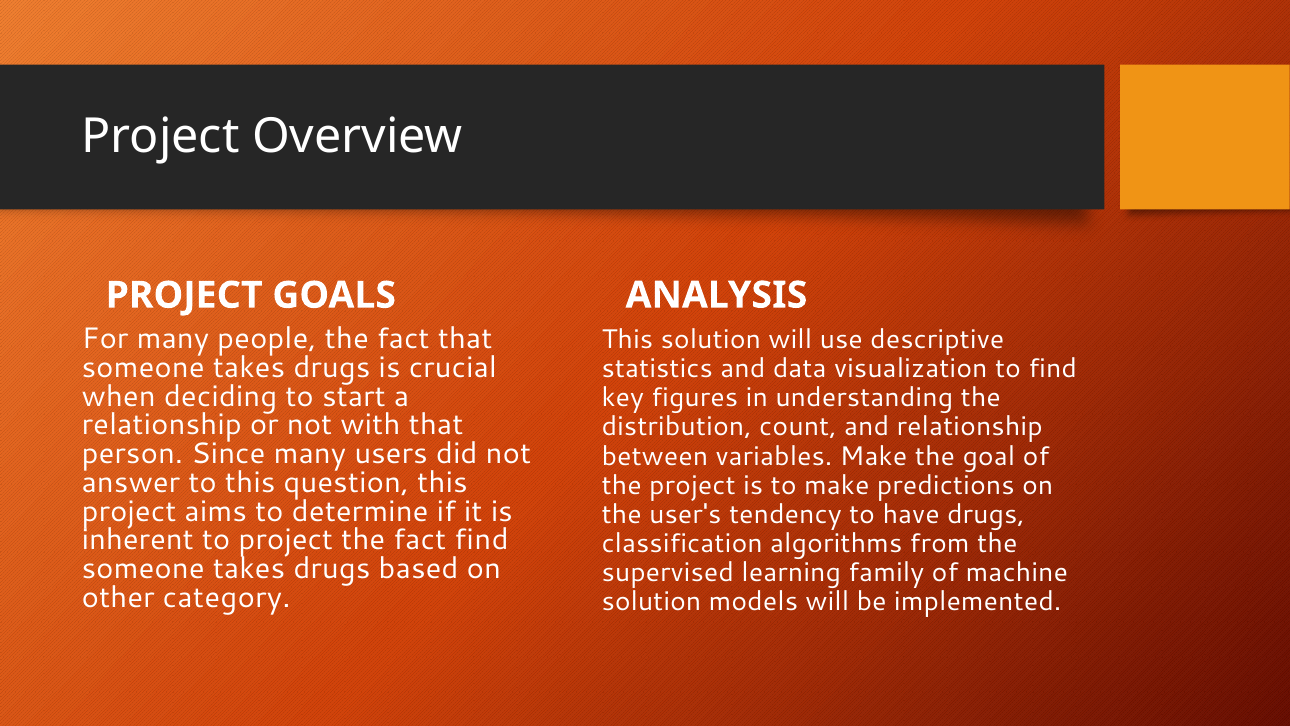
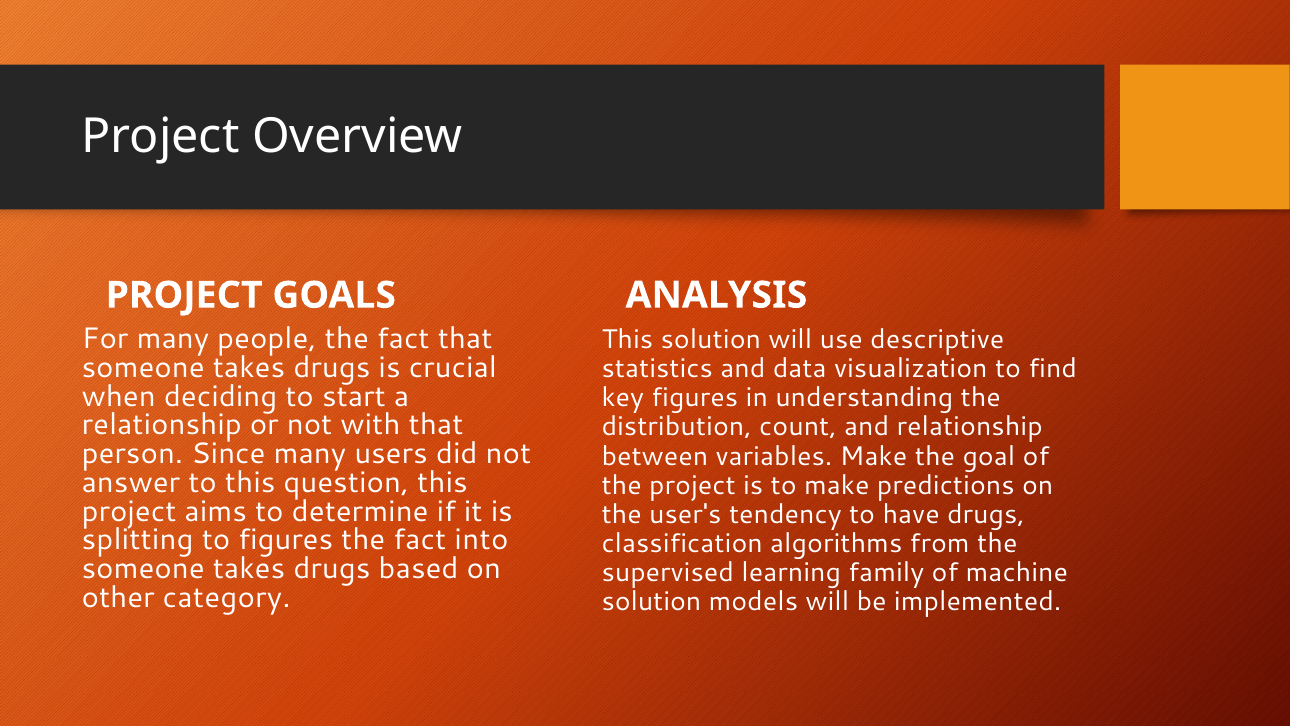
inherent: inherent -> splitting
to project: project -> figures
fact find: find -> into
